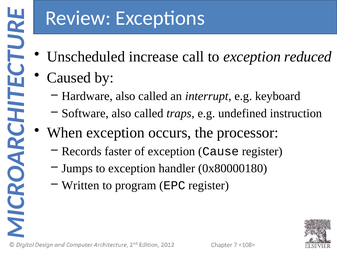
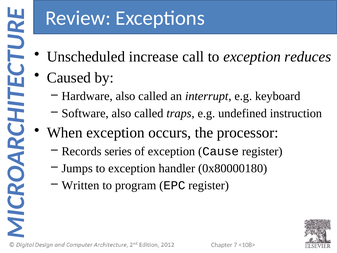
reduced: reduced -> reduces
faster: faster -> series
